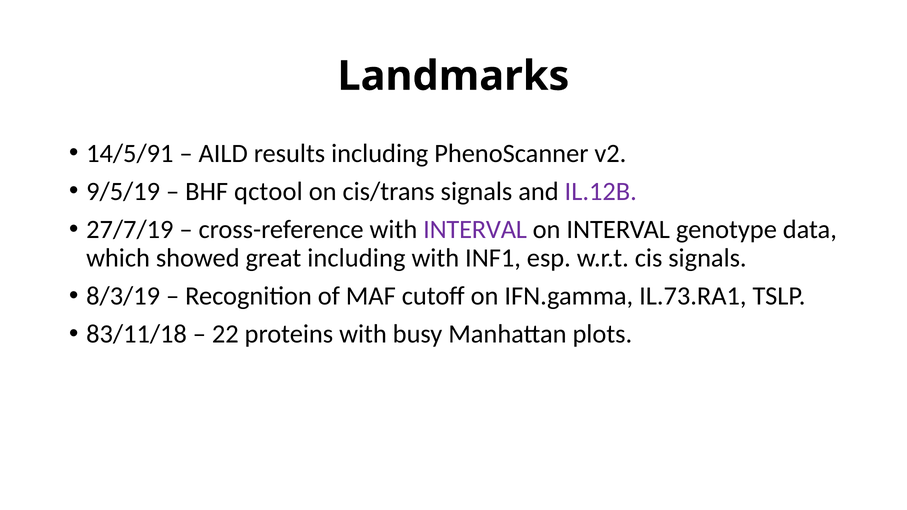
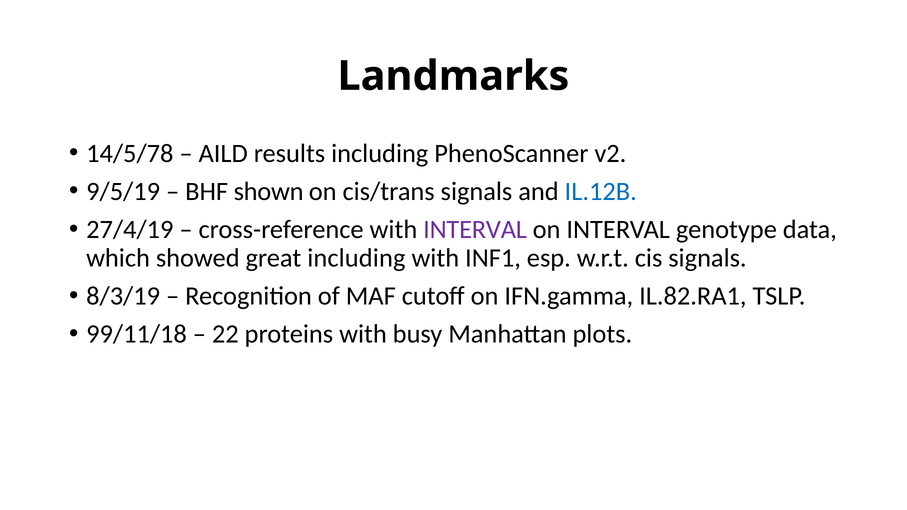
14/5/91: 14/5/91 -> 14/5/78
qctool: qctool -> shown
IL.12B colour: purple -> blue
27/7/19: 27/7/19 -> 27/4/19
IL.73.RA1: IL.73.RA1 -> IL.82.RA1
83/11/18: 83/11/18 -> 99/11/18
